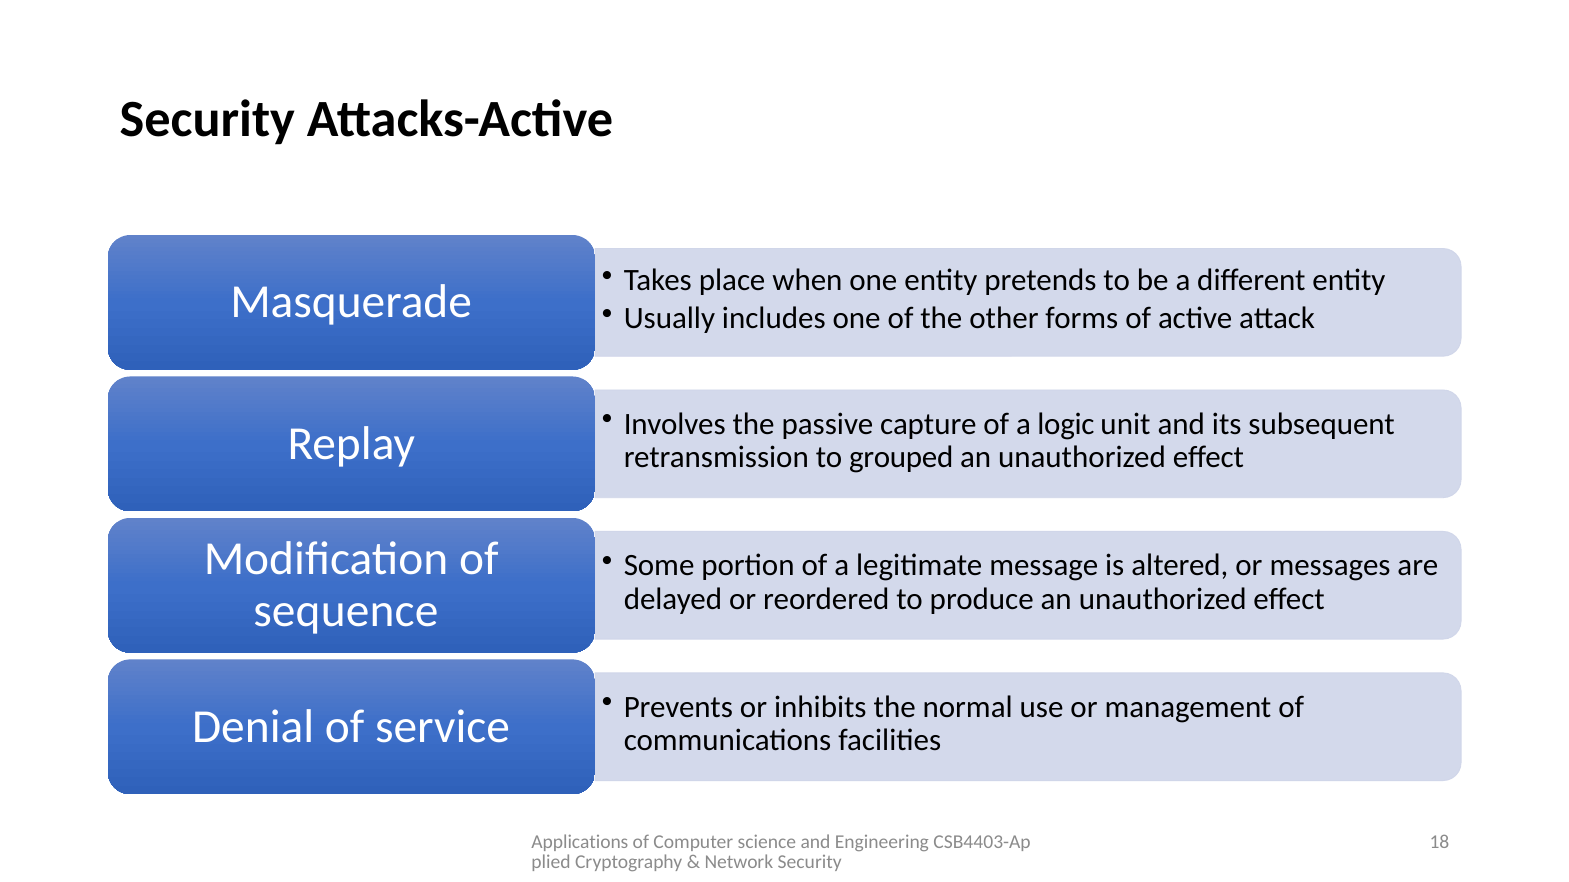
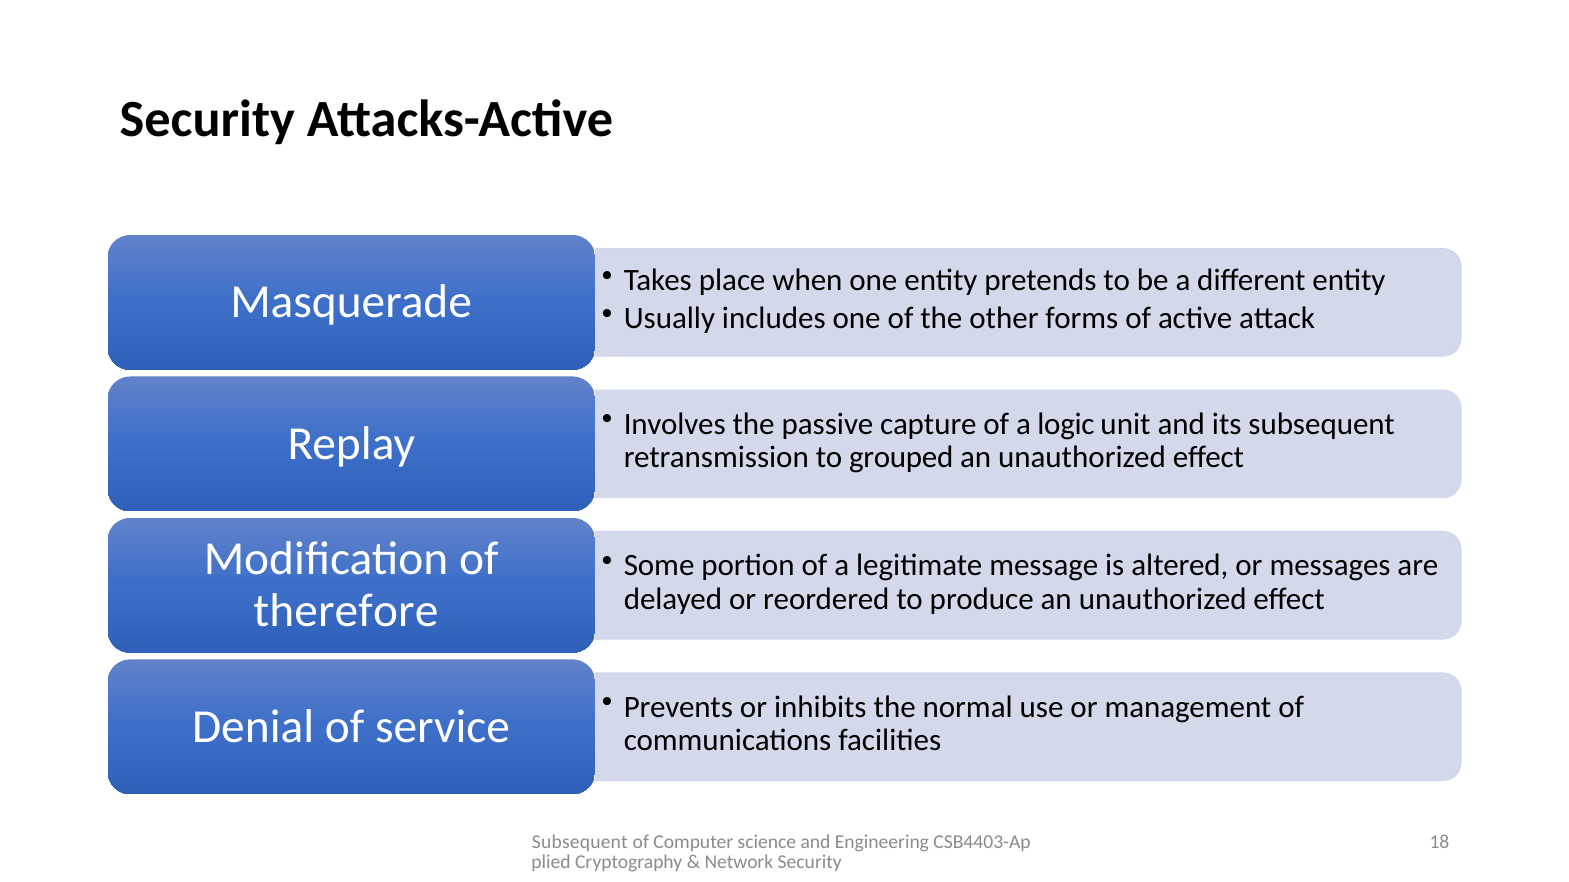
sequence: sequence -> therefore
Applications at (580, 843): Applications -> Subsequent
